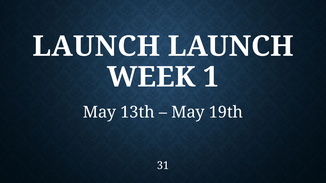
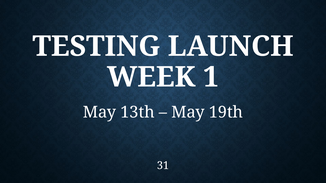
LAUNCH at (96, 46): LAUNCH -> TESTING
